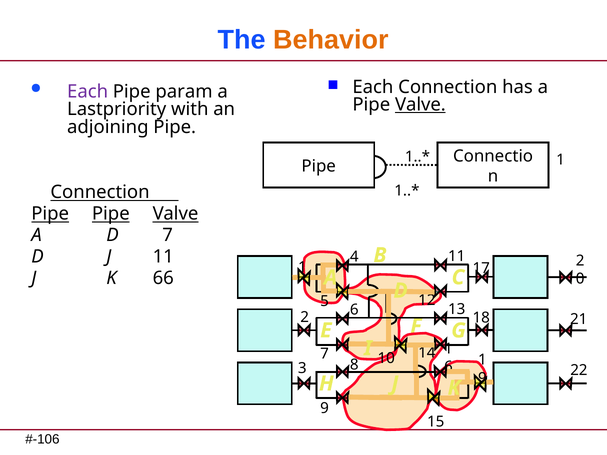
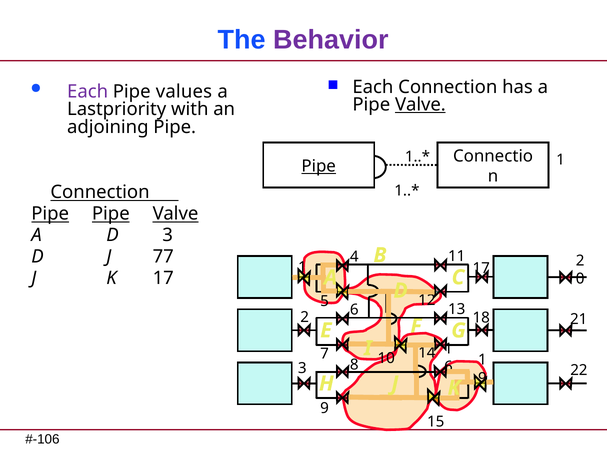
Behavior colour: orange -> purple
param: param -> values
Pipe at (319, 166) underline: none -> present
D 7: 7 -> 3
J 11: 11 -> 77
K 66: 66 -> 17
